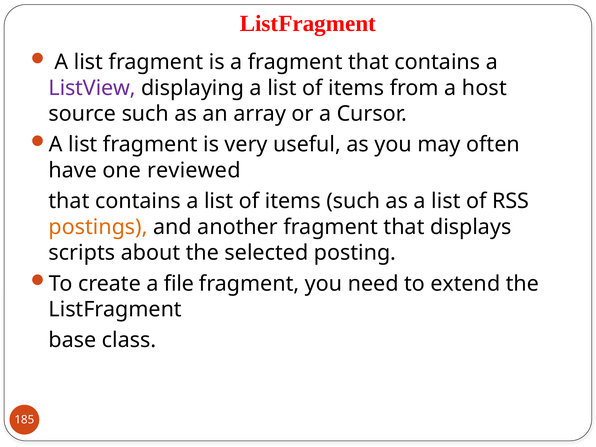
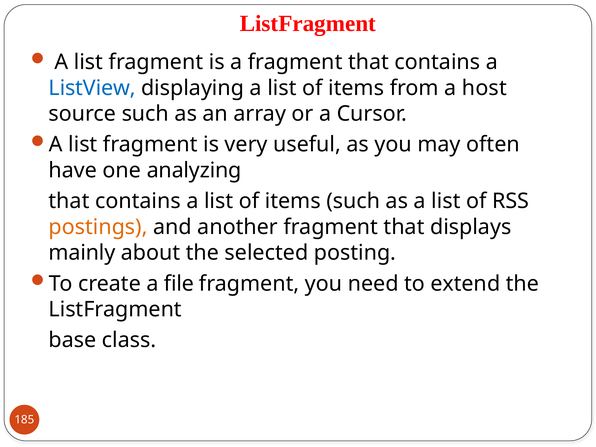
ListView colour: purple -> blue
reviewed: reviewed -> analyzing
scripts: scripts -> mainly
